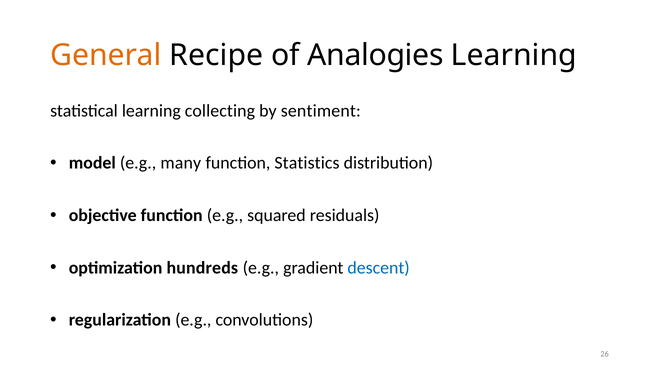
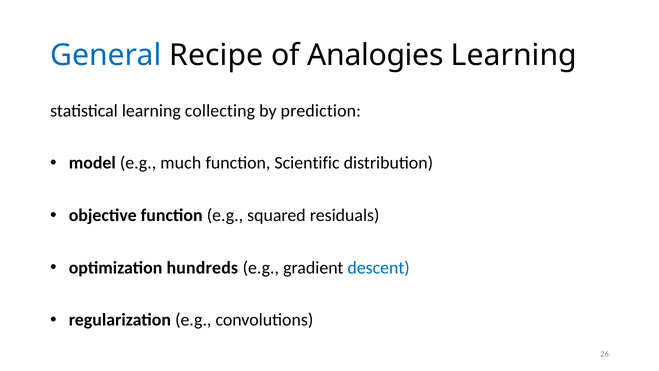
General colour: orange -> blue
sentiment: sentiment -> prediction
many: many -> much
Statistics: Statistics -> Scientific
